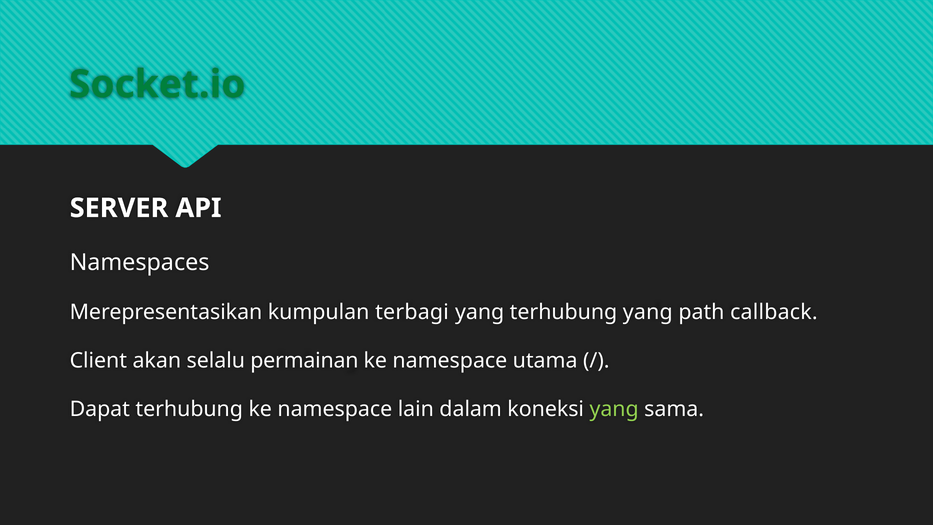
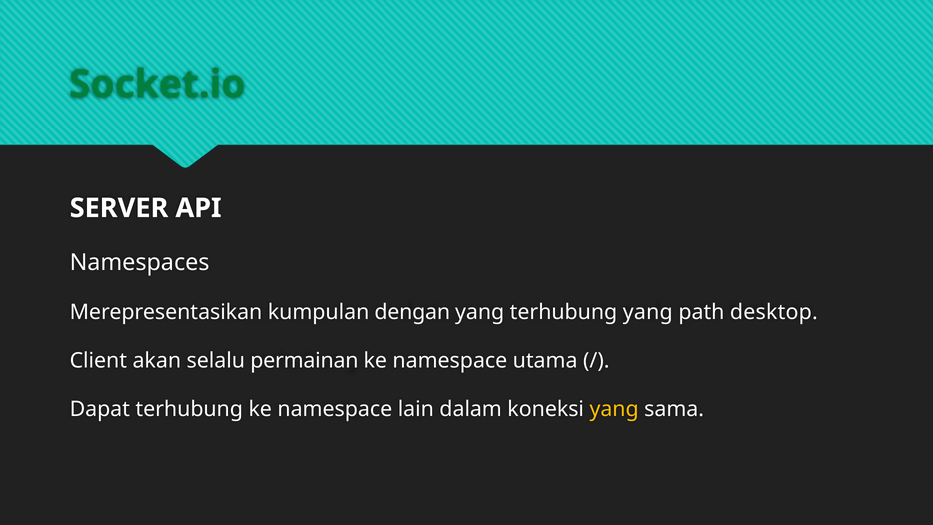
terbagi: terbagi -> dengan
callback: callback -> desktop
yang at (614, 409) colour: light green -> yellow
